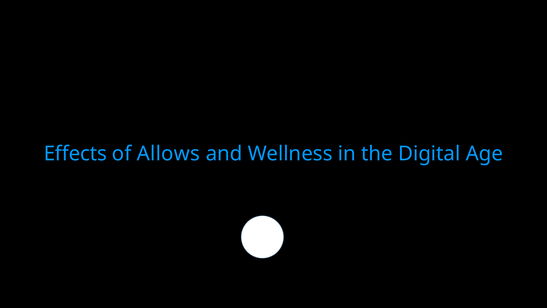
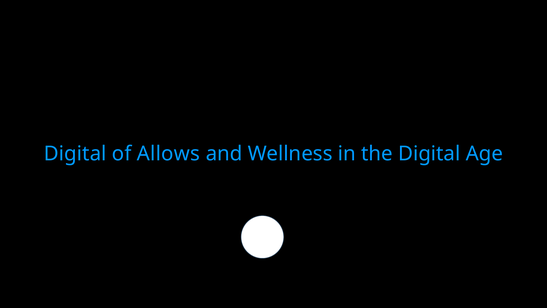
Effects at (75, 154): Effects -> Digital
